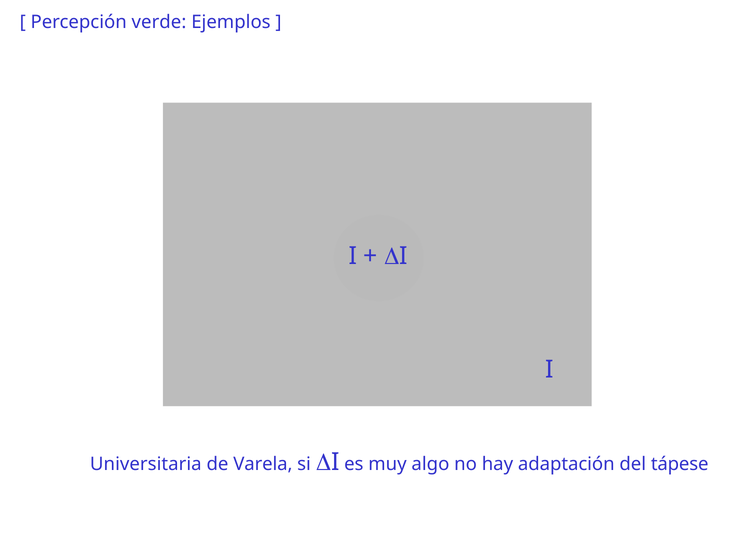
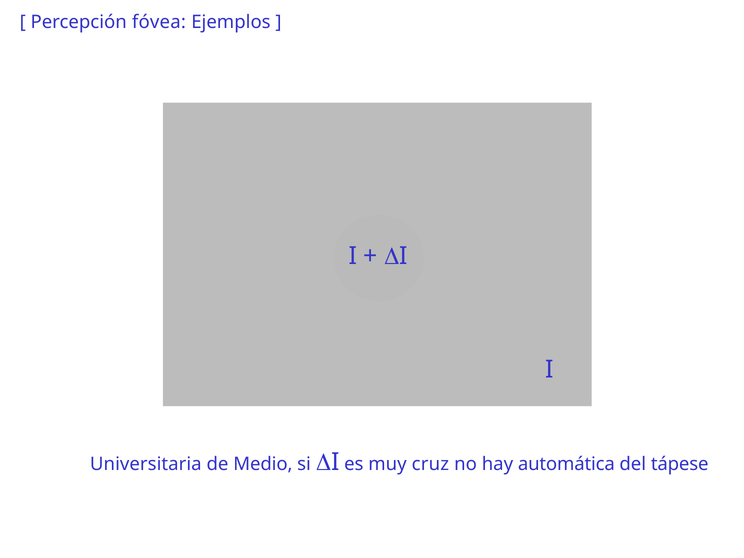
verde: verde -> fóvea
Varela: Varela -> Medio
algo: algo -> cruz
adaptación: adaptación -> automática
